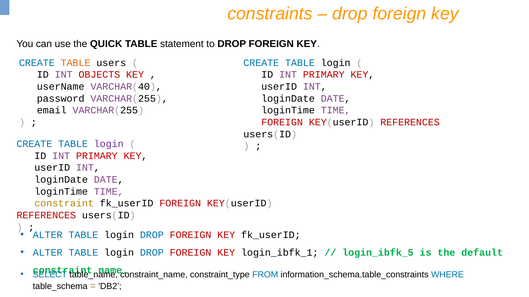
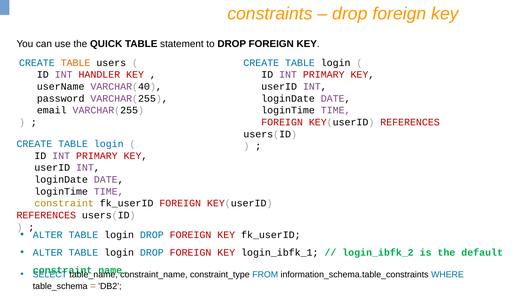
OBJECTS: OBJECTS -> HANDLER
login at (109, 144) colour: purple -> blue
login_ibfk_5: login_ibfk_5 -> login_ibfk_2
